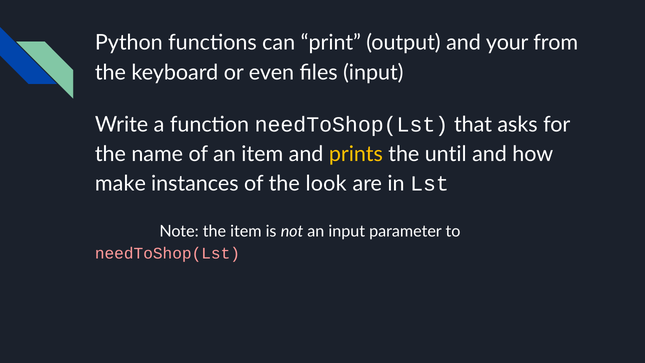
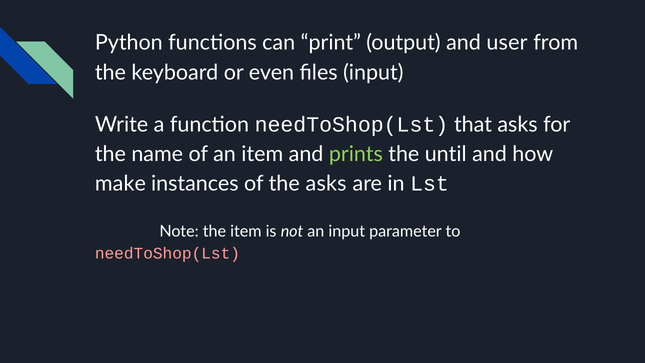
your: your -> user
prints colour: yellow -> light green
the look: look -> asks
